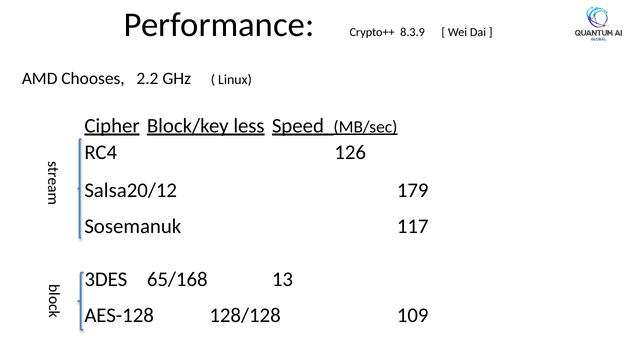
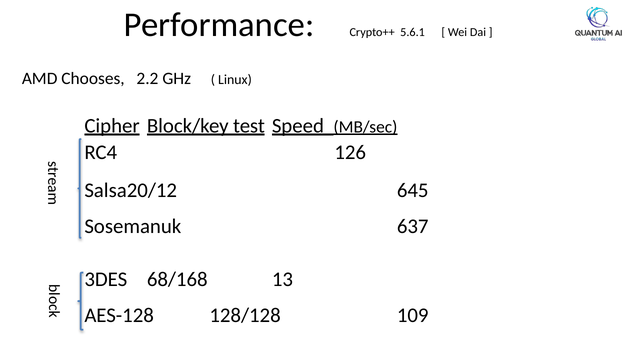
8.3.9: 8.3.9 -> 5.6.1
less: less -> test
179: 179 -> 645
117: 117 -> 637
65/168: 65/168 -> 68/168
